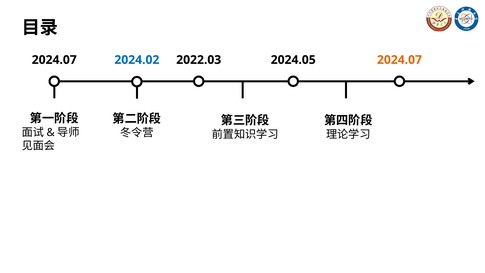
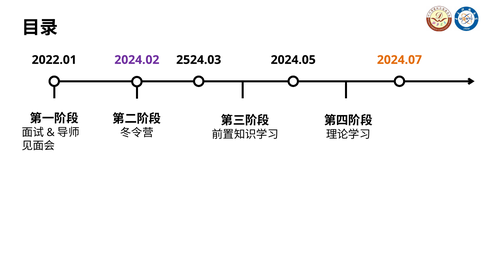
2024.07 at (54, 60): 2024.07 -> 2022.01
2024.02 colour: blue -> purple
2022.03: 2022.03 -> 2524.03
